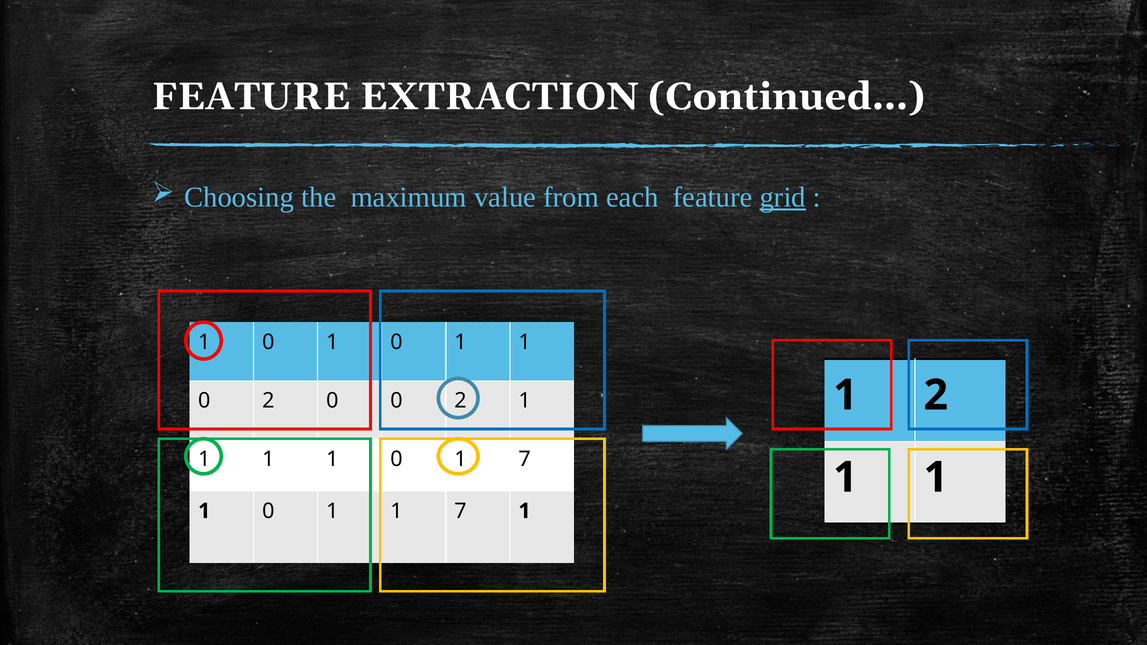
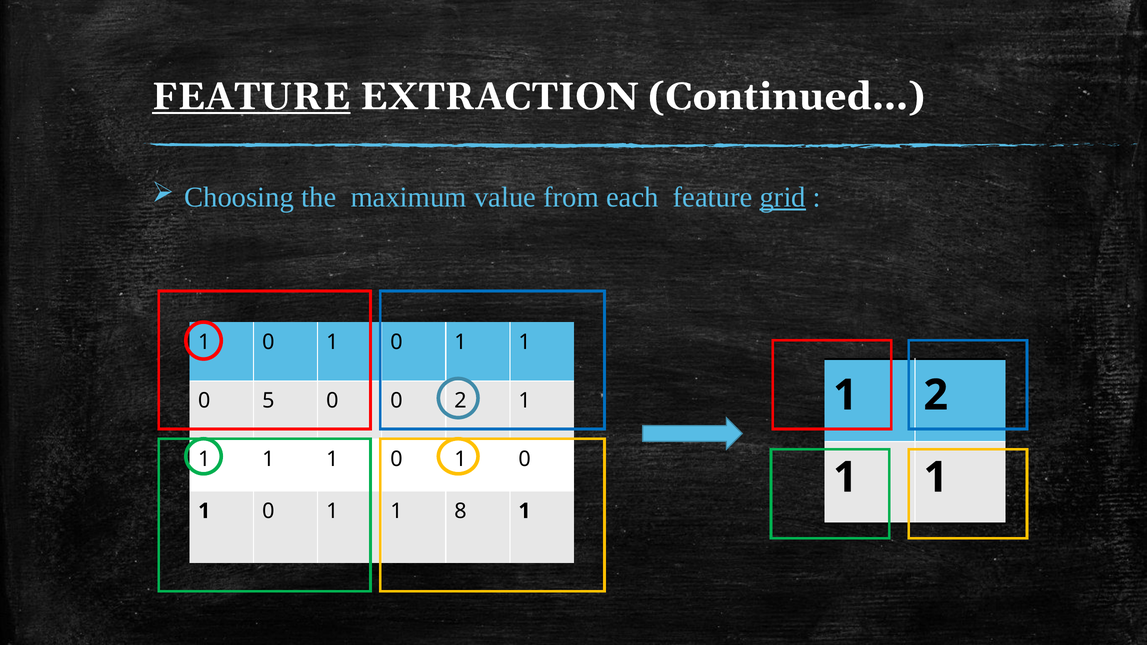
FEATURE at (251, 97) underline: none -> present
2 at (268, 401): 2 -> 5
7 at (525, 459): 7 -> 0
1 1 7: 7 -> 8
